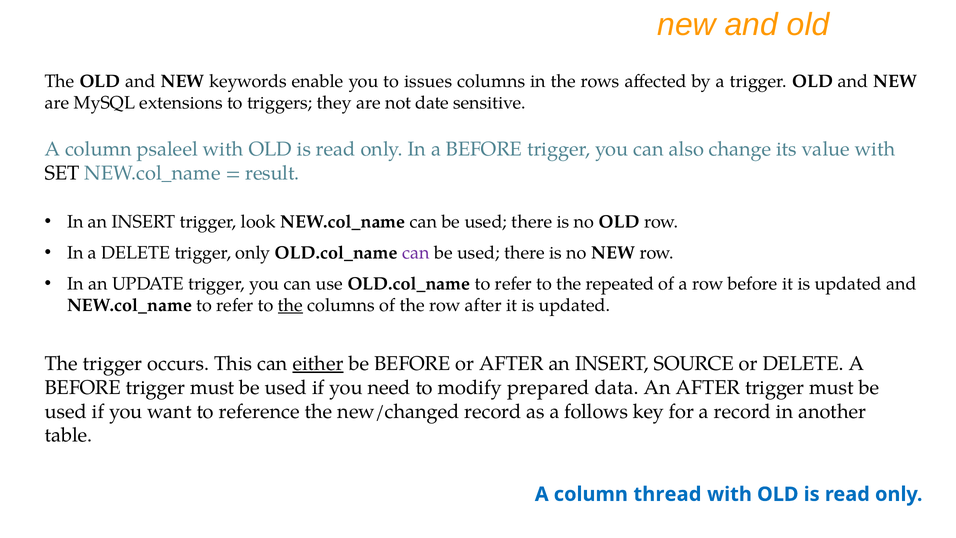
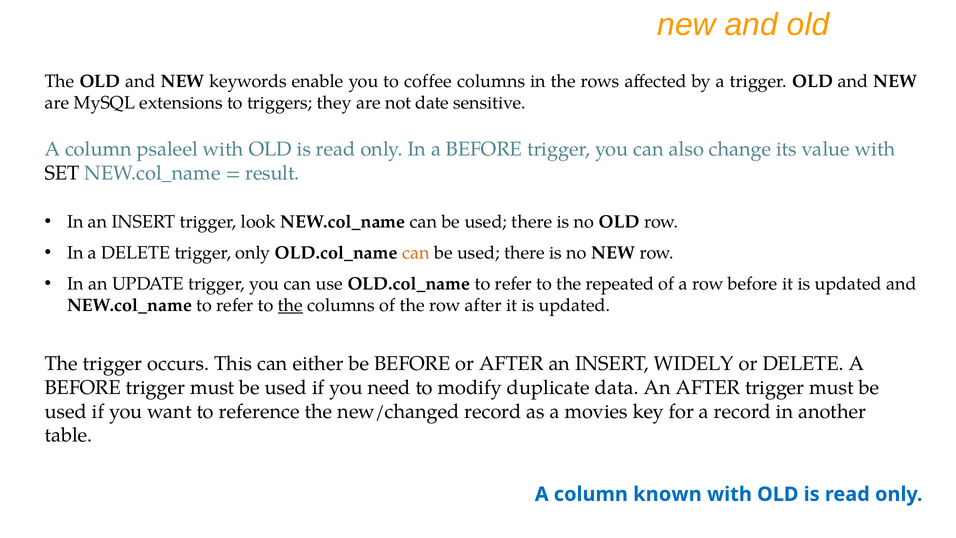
issues: issues -> coffee
can at (416, 253) colour: purple -> orange
either underline: present -> none
SOURCE: SOURCE -> WIDELY
prepared: prepared -> duplicate
follows: follows -> movies
thread: thread -> known
